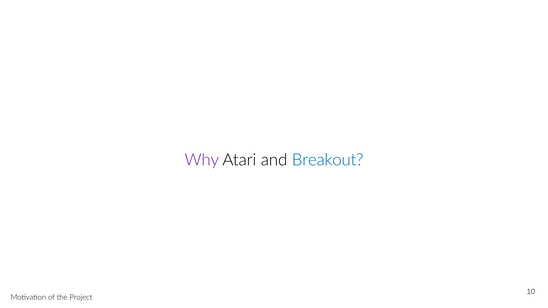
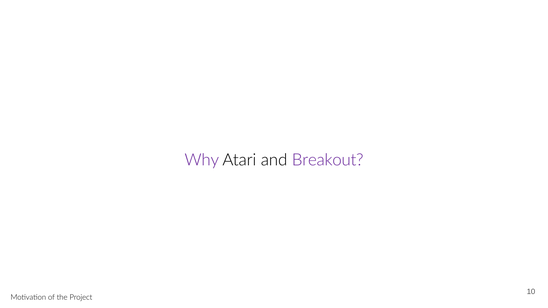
Breakout colour: blue -> purple
